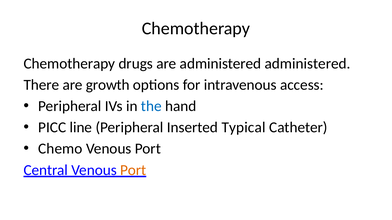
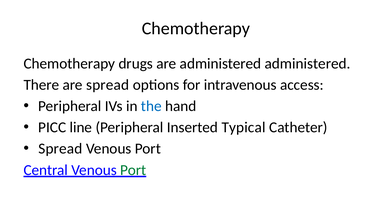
are growth: growth -> spread
Chemo at (60, 149): Chemo -> Spread
Port at (133, 170) colour: orange -> green
